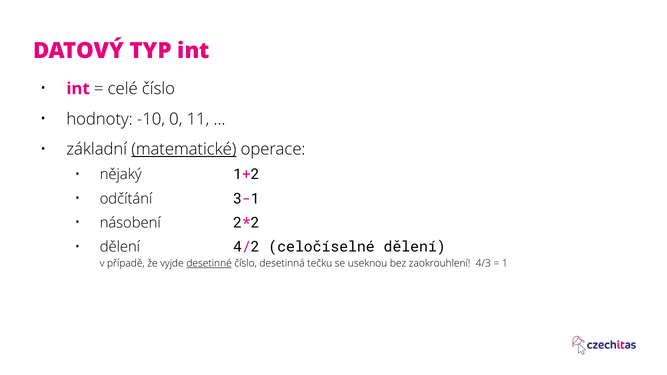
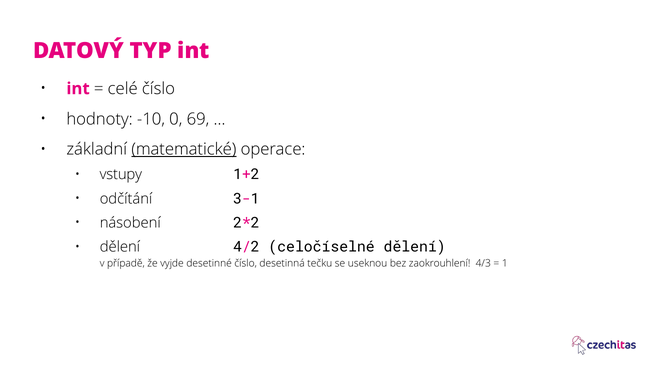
11: 11 -> 69
nějaký: nějaký -> vstupy
desetinné underline: present -> none
